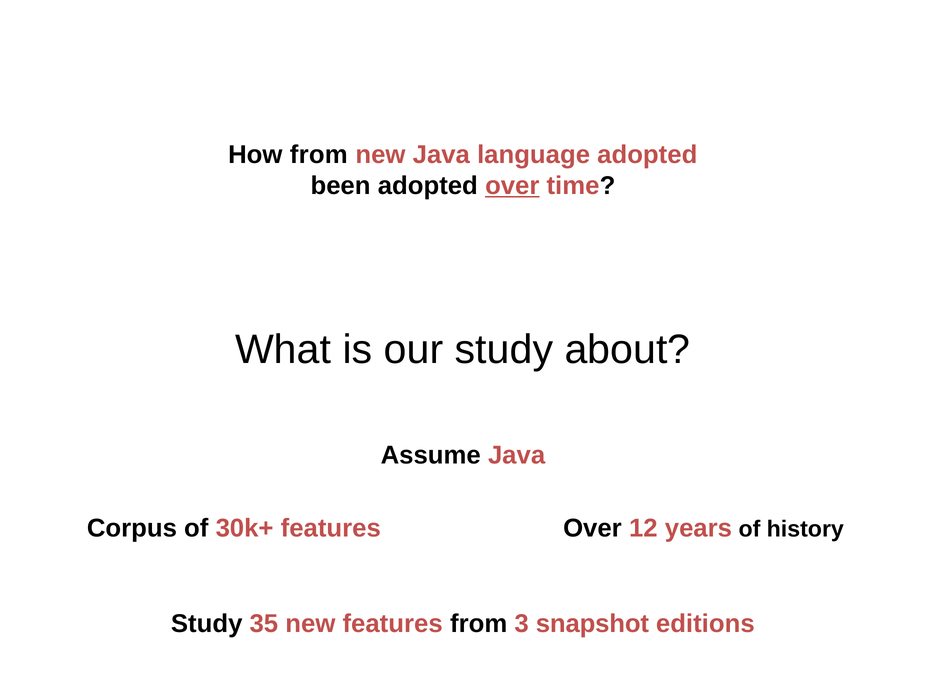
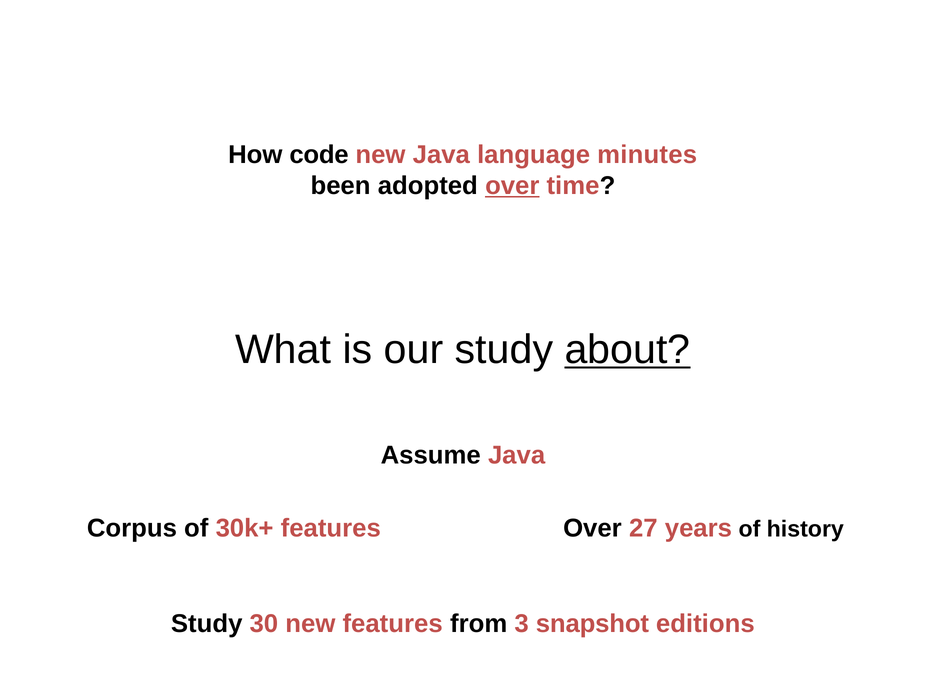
How from: from -> code
language adopted: adopted -> minutes
about underline: none -> present
12: 12 -> 27
35: 35 -> 30
